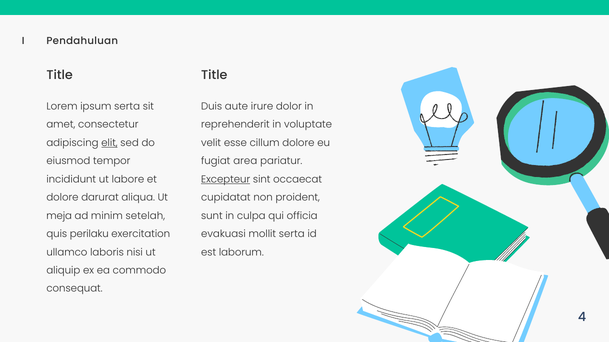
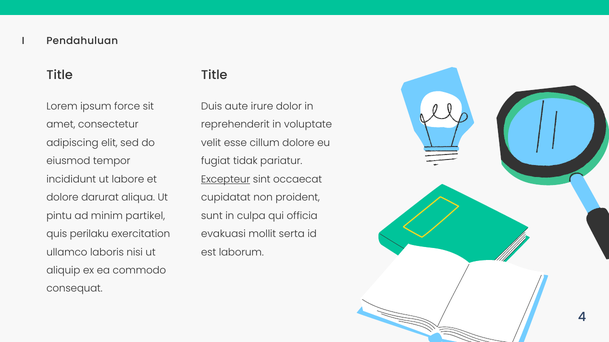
ipsum serta: serta -> force
elit underline: present -> none
area: area -> tidak
meja: meja -> pintu
setelah: setelah -> partikel
